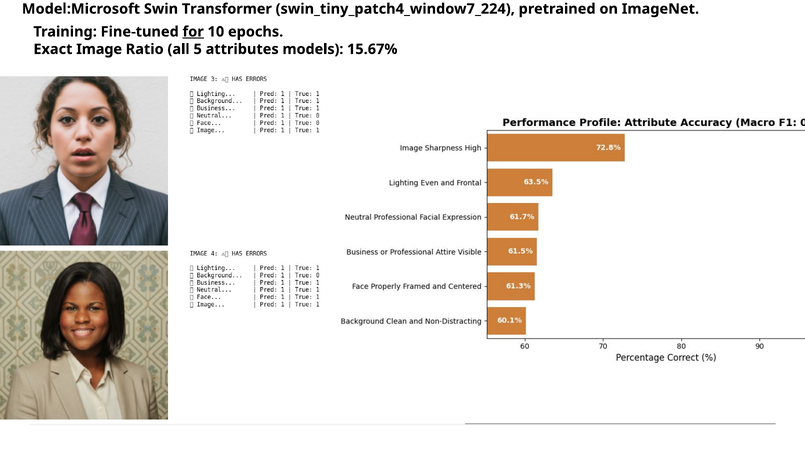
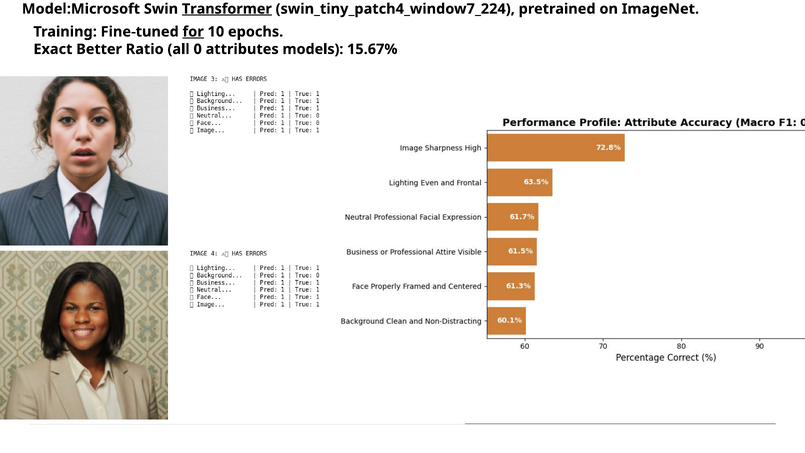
Transformer underline: none -> present
Image: Image -> Better
5: 5 -> 0
